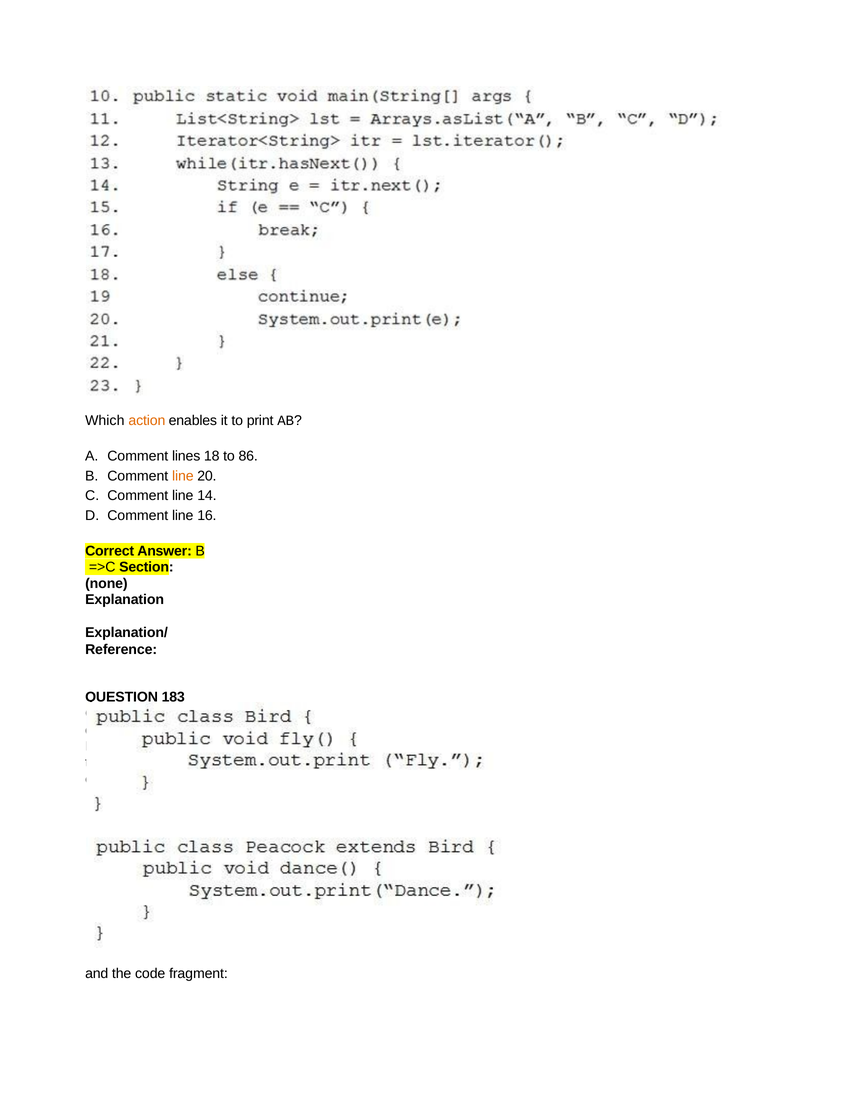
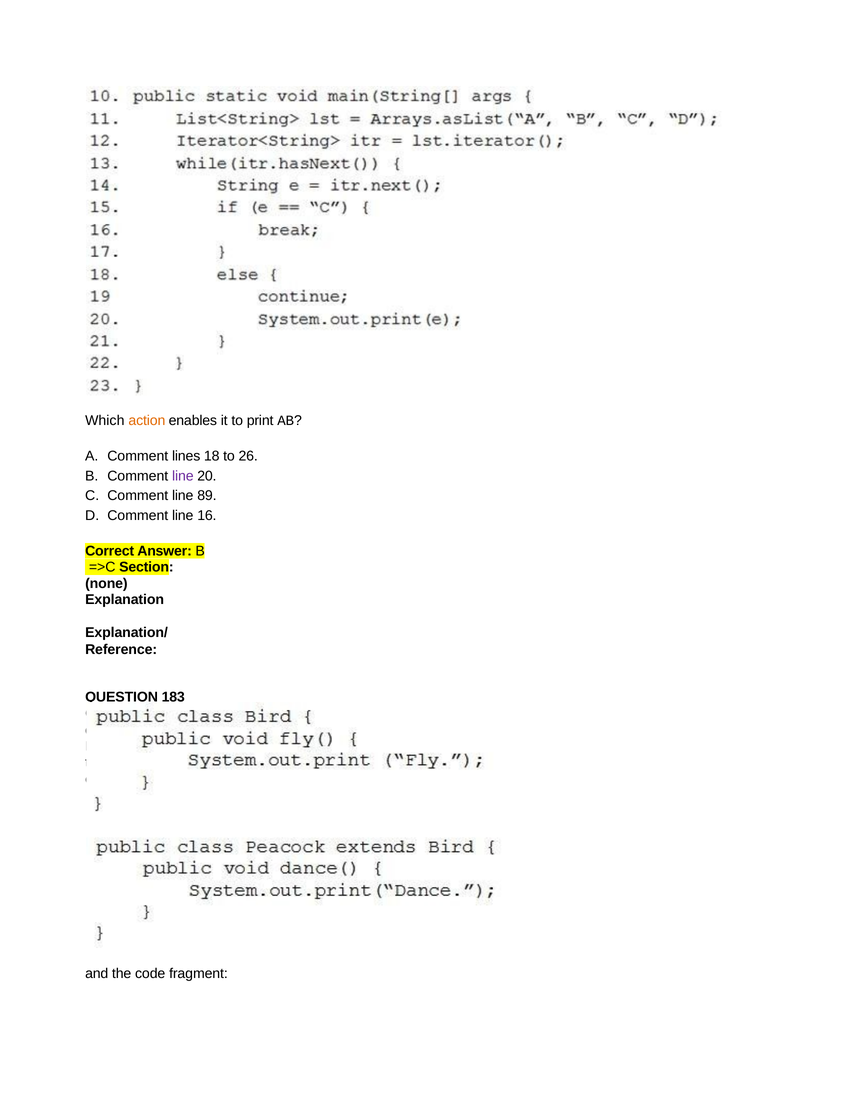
86: 86 -> 26
line at (183, 476) colour: orange -> purple
14: 14 -> 89
